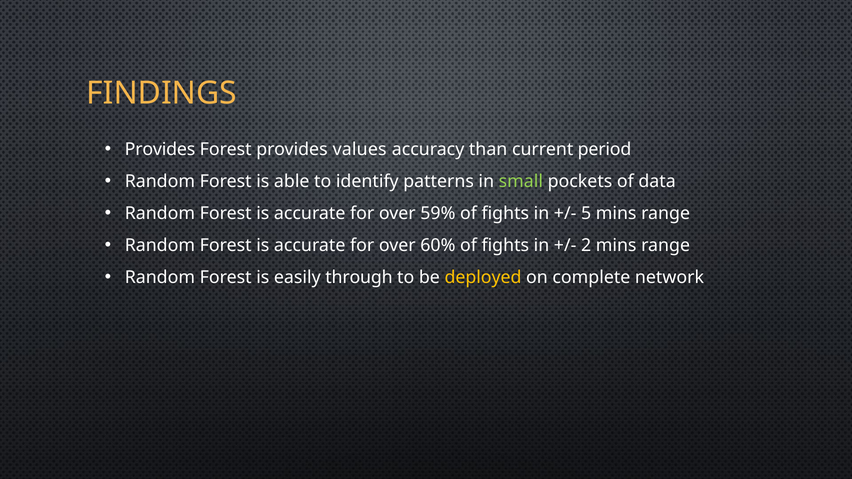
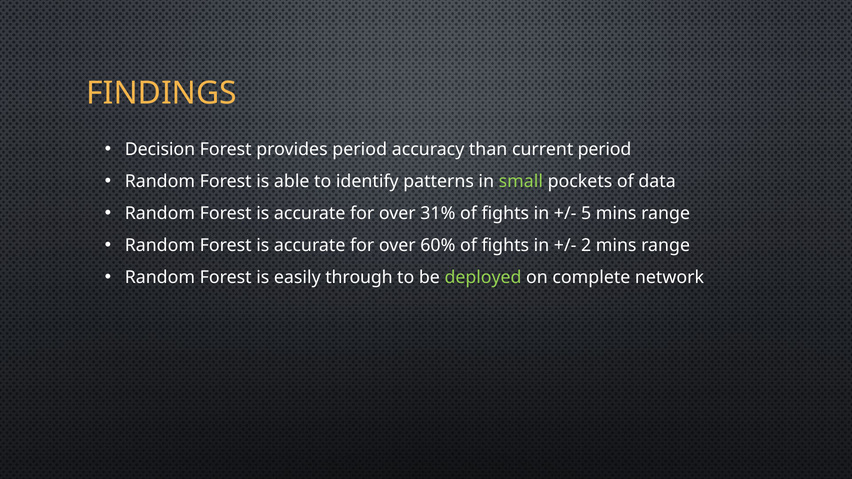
Provides at (160, 150): Provides -> Decision
provides values: values -> period
59%: 59% -> 31%
deployed colour: yellow -> light green
